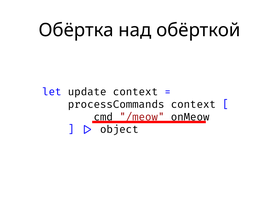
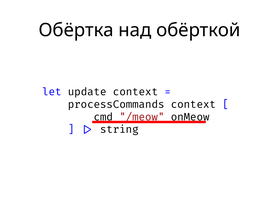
object: object -> string
